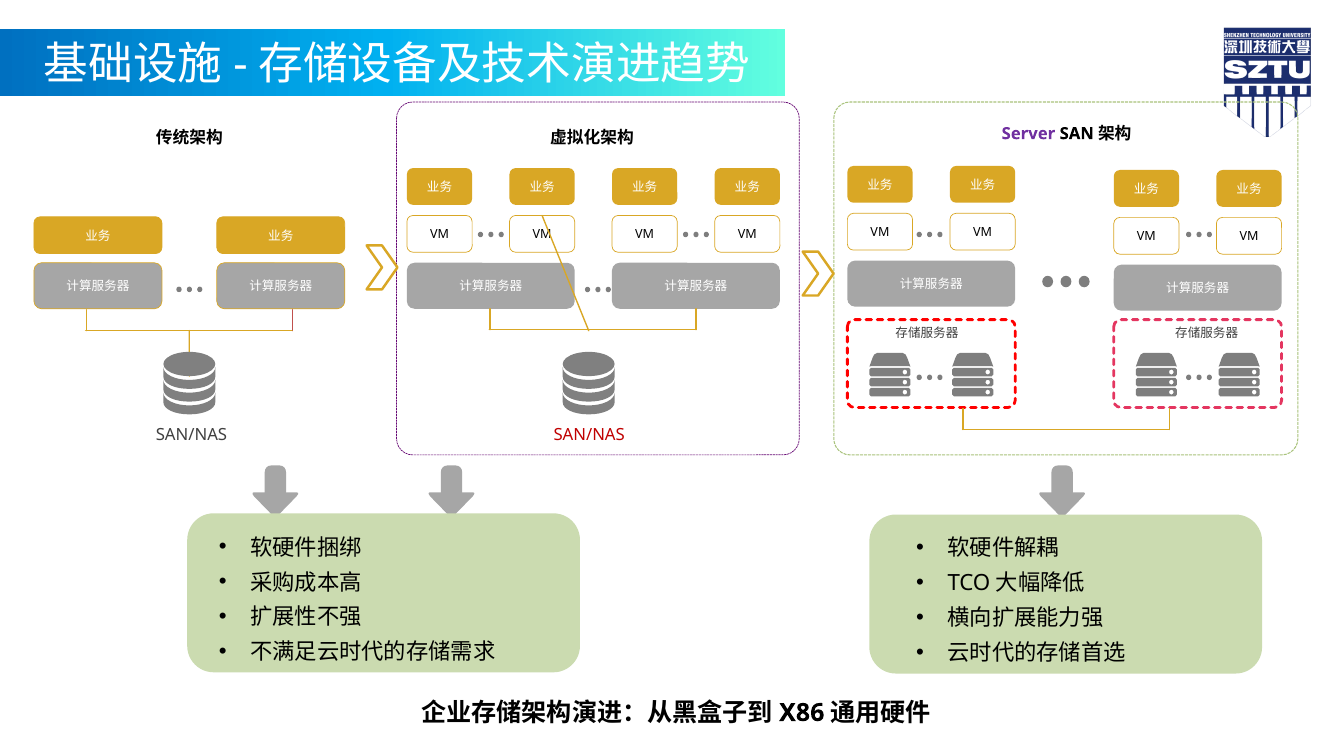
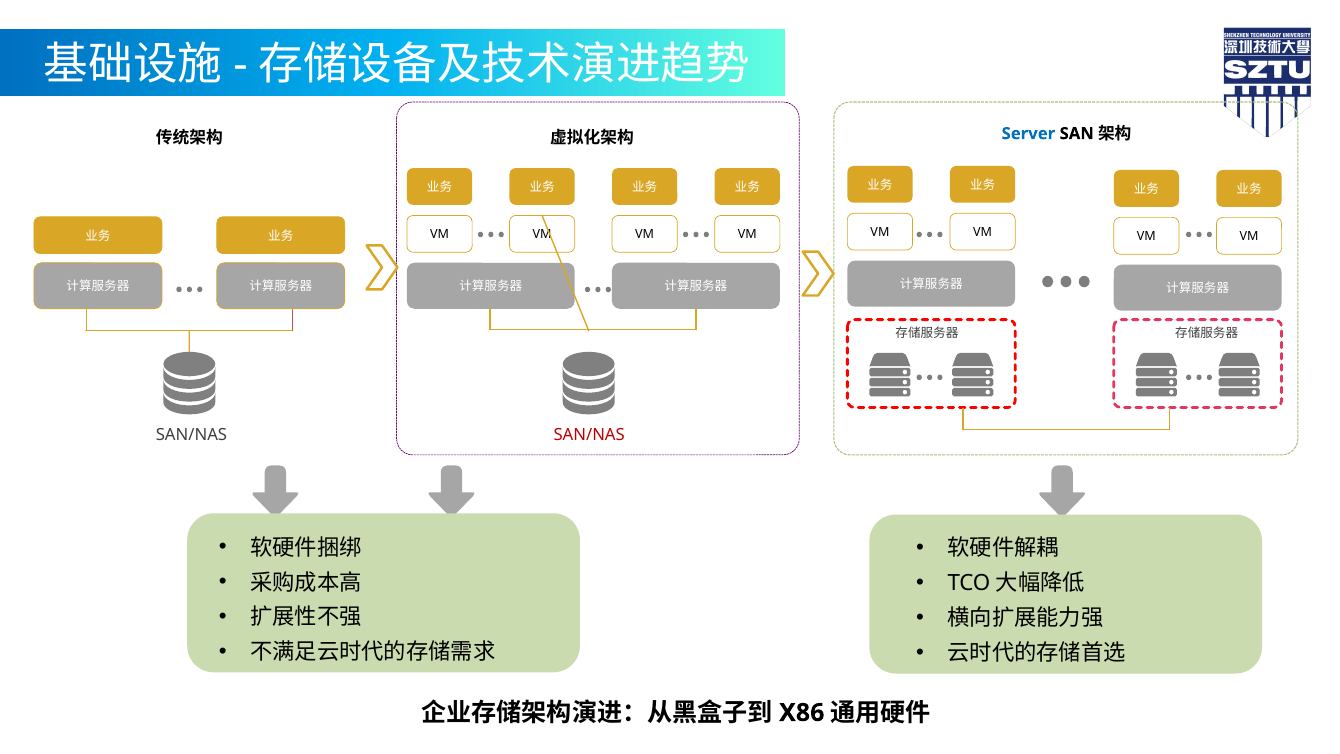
Server colour: purple -> blue
